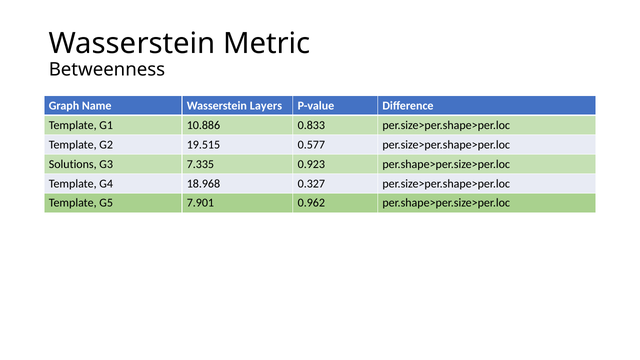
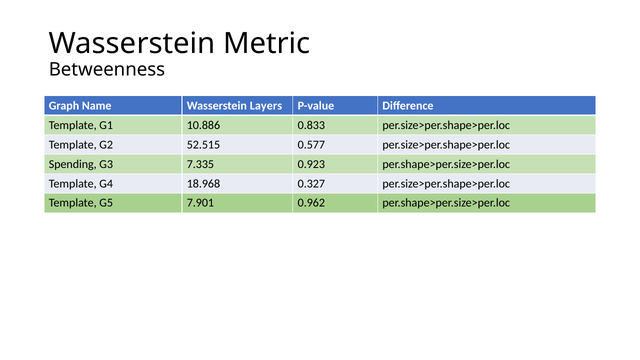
19.515: 19.515 -> 52.515
Solutions: Solutions -> Spending
